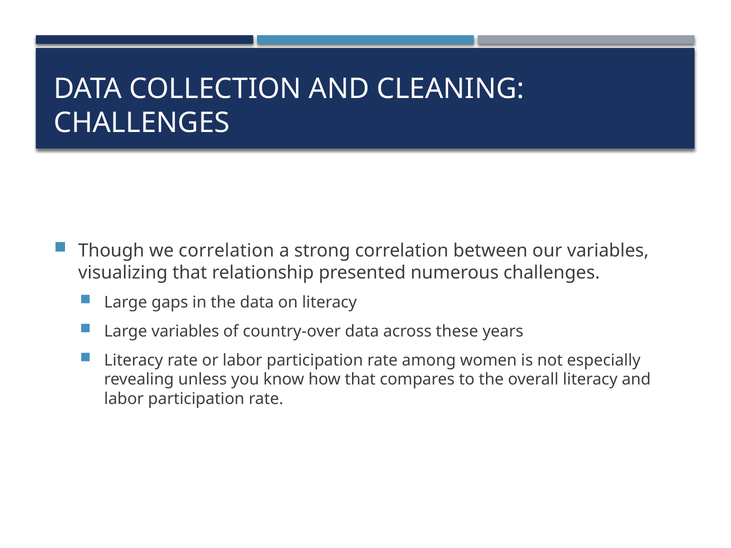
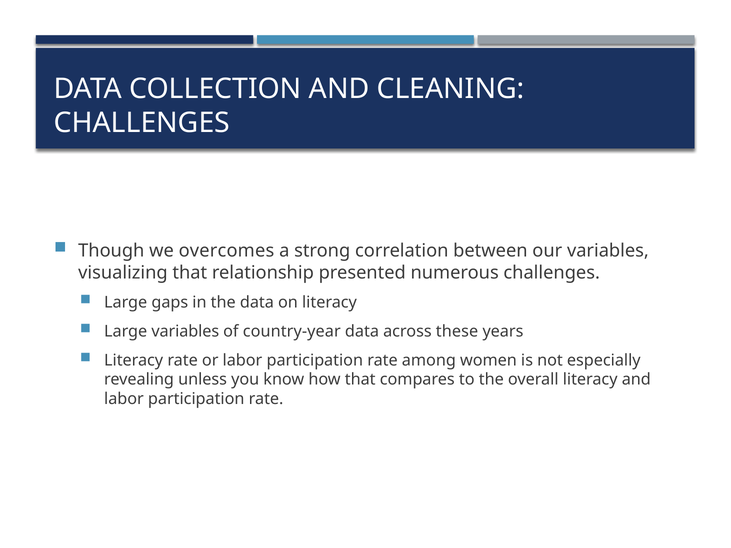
we correlation: correlation -> overcomes
country-over: country-over -> country-year
